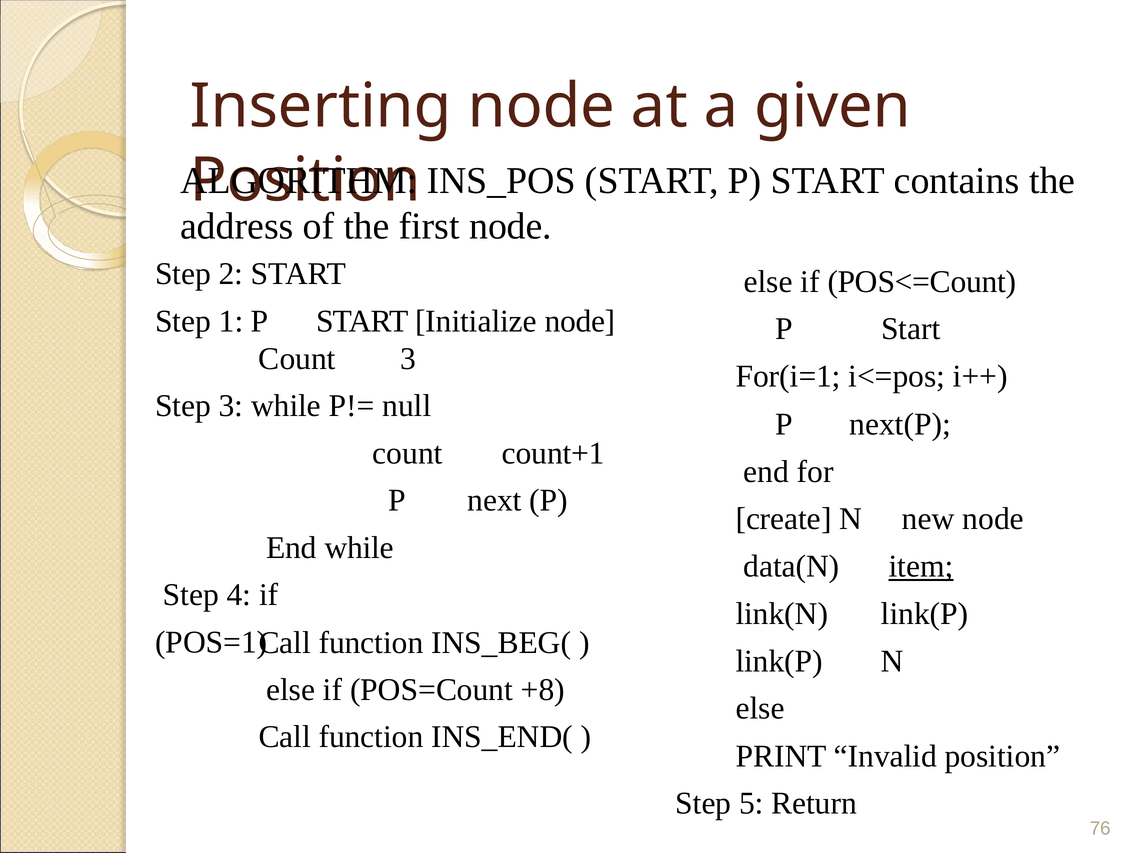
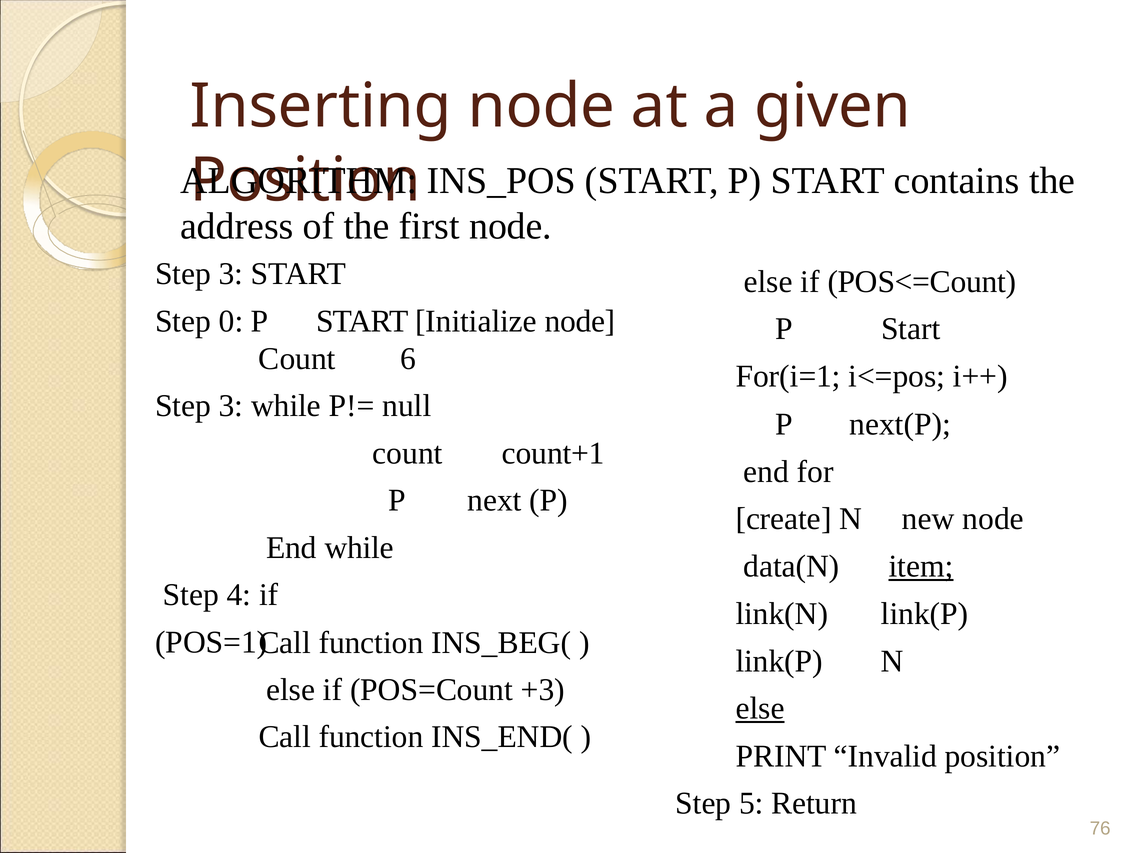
2 at (231, 274): 2 -> 3
1: 1 -> 0
Count 3: 3 -> 6
+8: +8 -> +3
else at (760, 708) underline: none -> present
